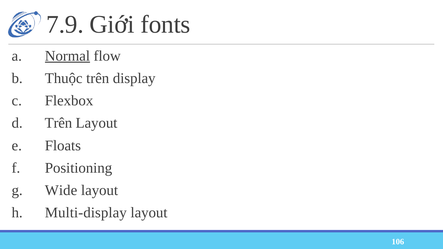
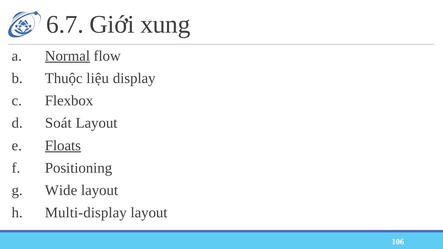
7.9: 7.9 -> 6.7
fonts: fonts -> xung
Thuộc trên: trên -> liệu
d Trên: Trên -> Soát
Floats underline: none -> present
